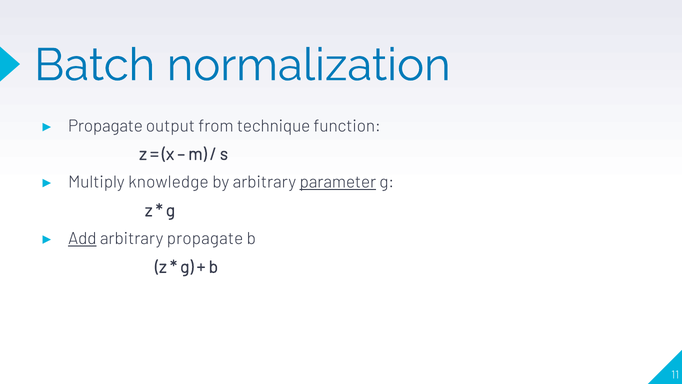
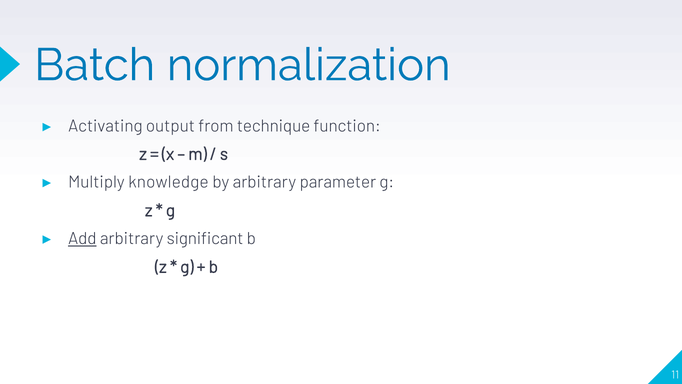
Propagate at (105, 126): Propagate -> Activating
parameter underline: present -> none
arbitrary propagate: propagate -> significant
